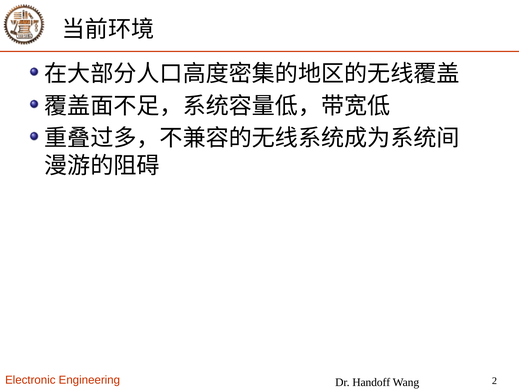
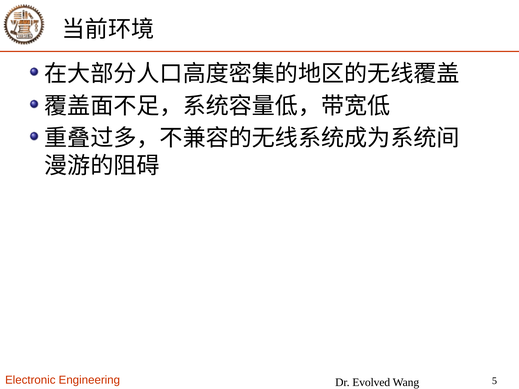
Handoff: Handoff -> Evolved
2: 2 -> 5
